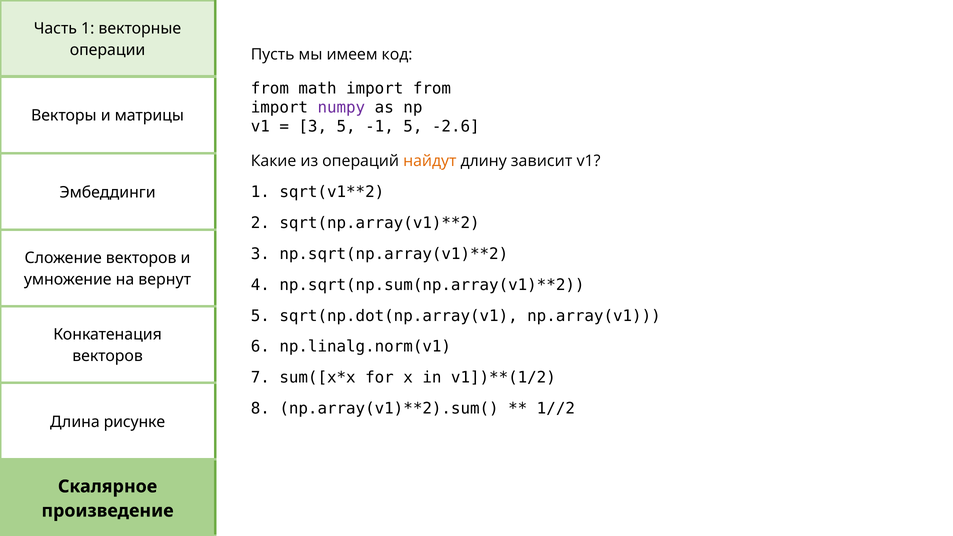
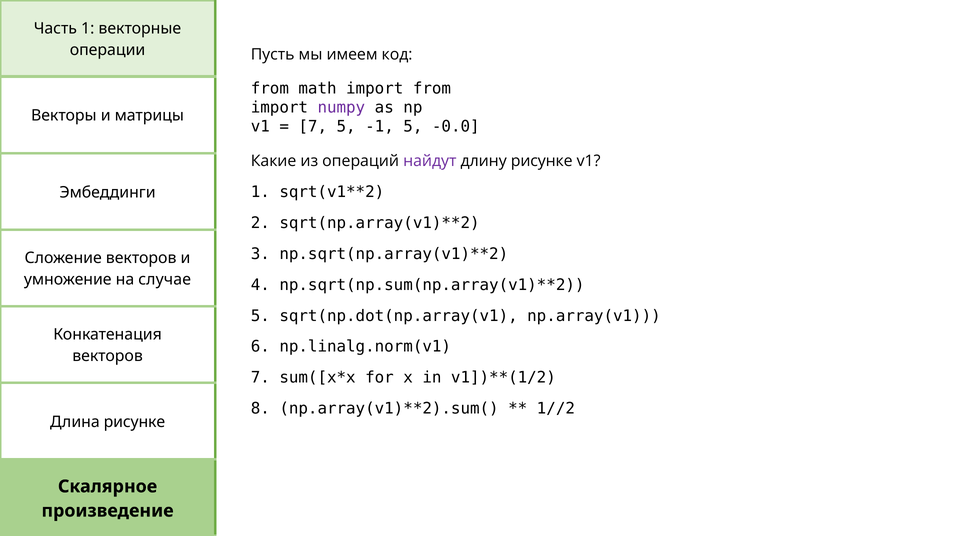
3 at (313, 127): 3 -> 7
-2.6: -2.6 -> -0.0
найдут colour: orange -> purple
длину зависит: зависит -> рисунке
вернут: вернут -> случае
